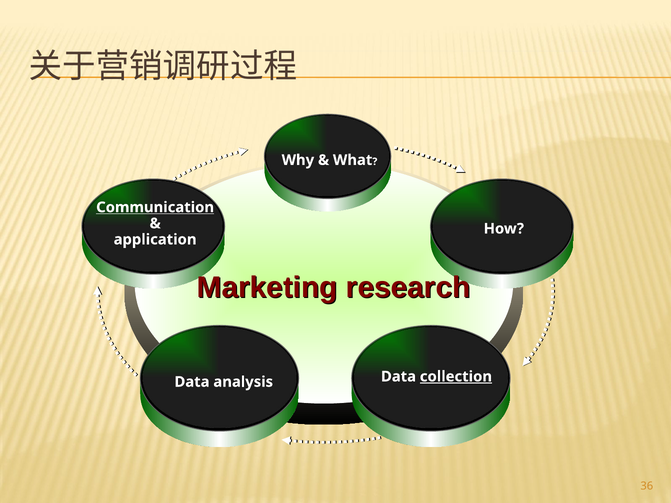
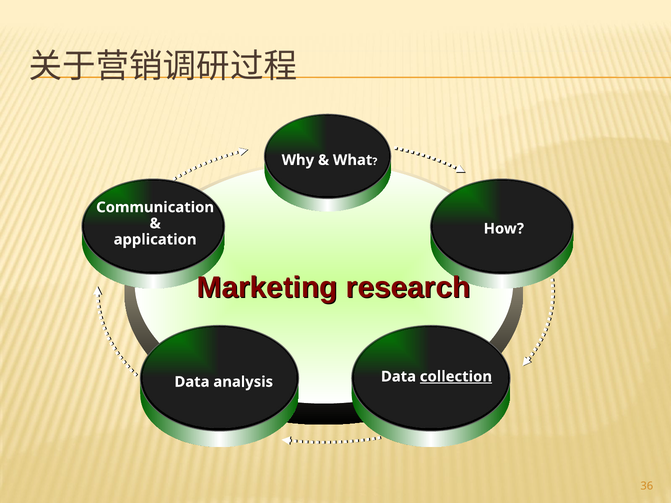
Communication underline: present -> none
